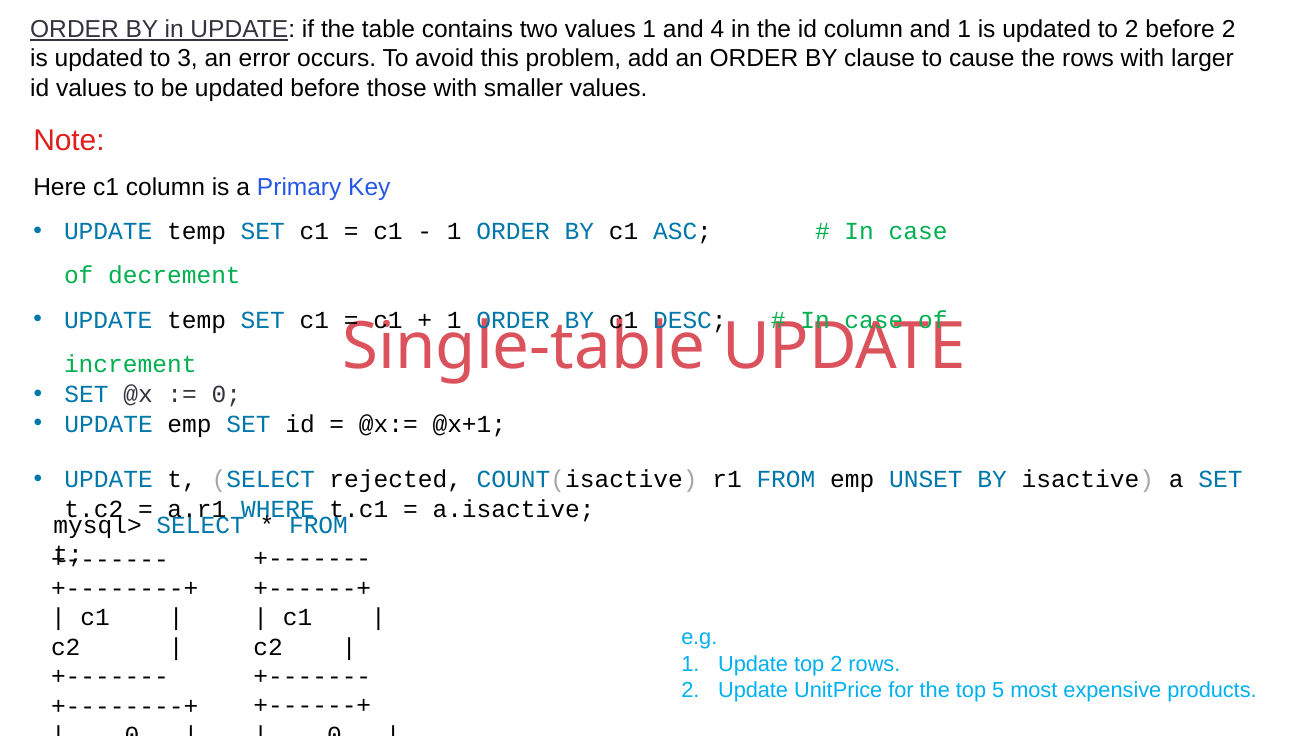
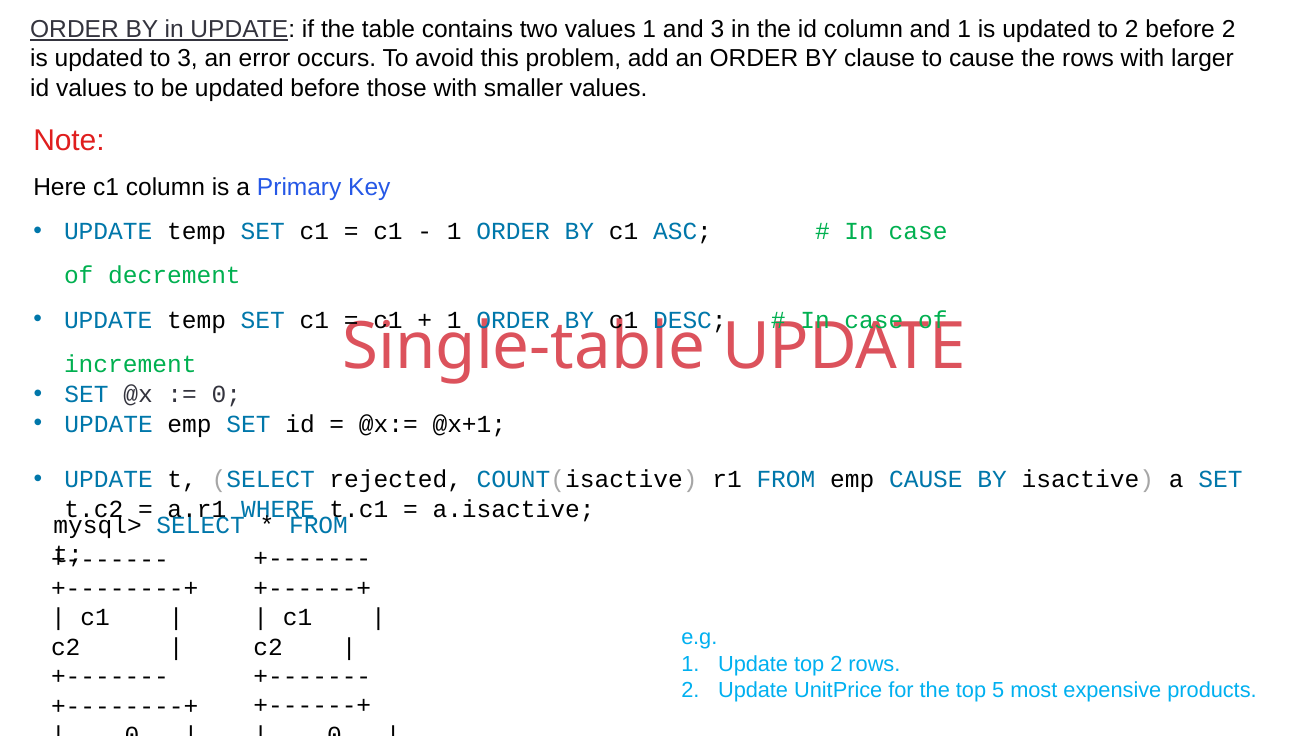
and 4: 4 -> 3
emp UNSET: UNSET -> CAUSE
